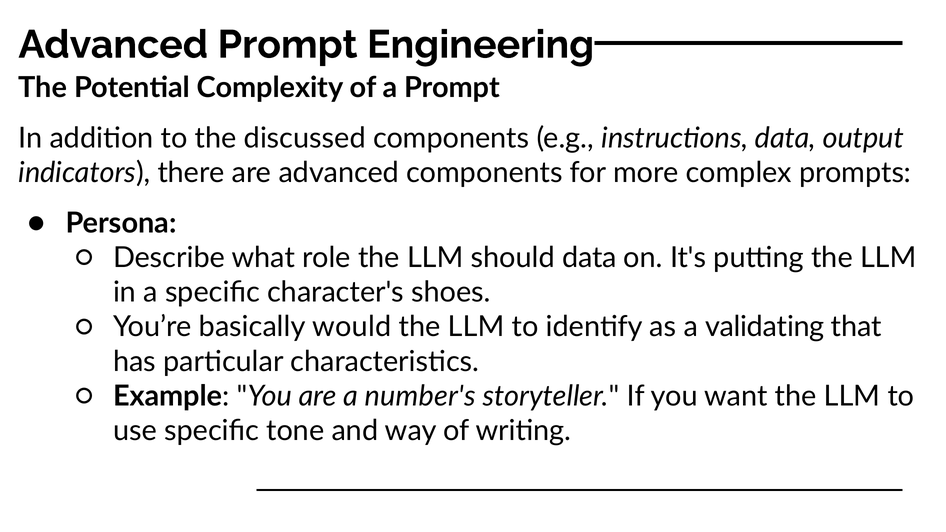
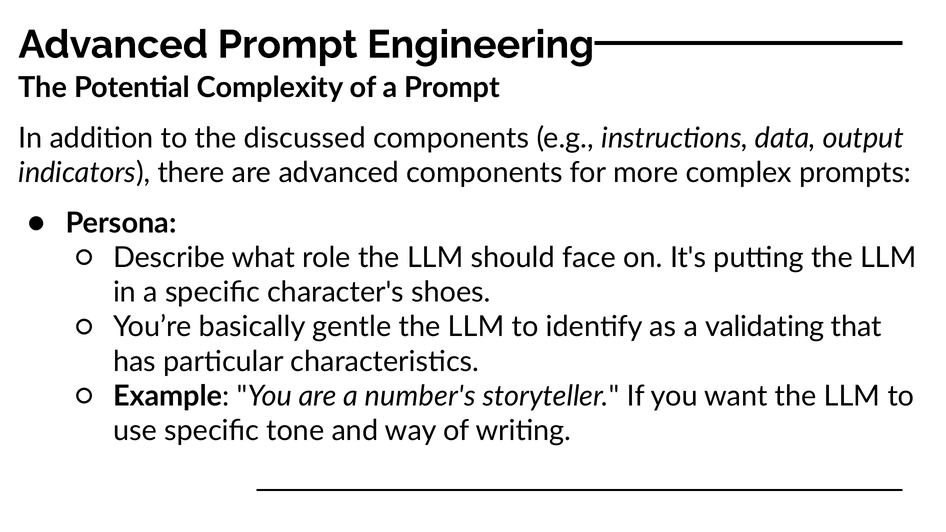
should data: data -> face
would: would -> gentle
